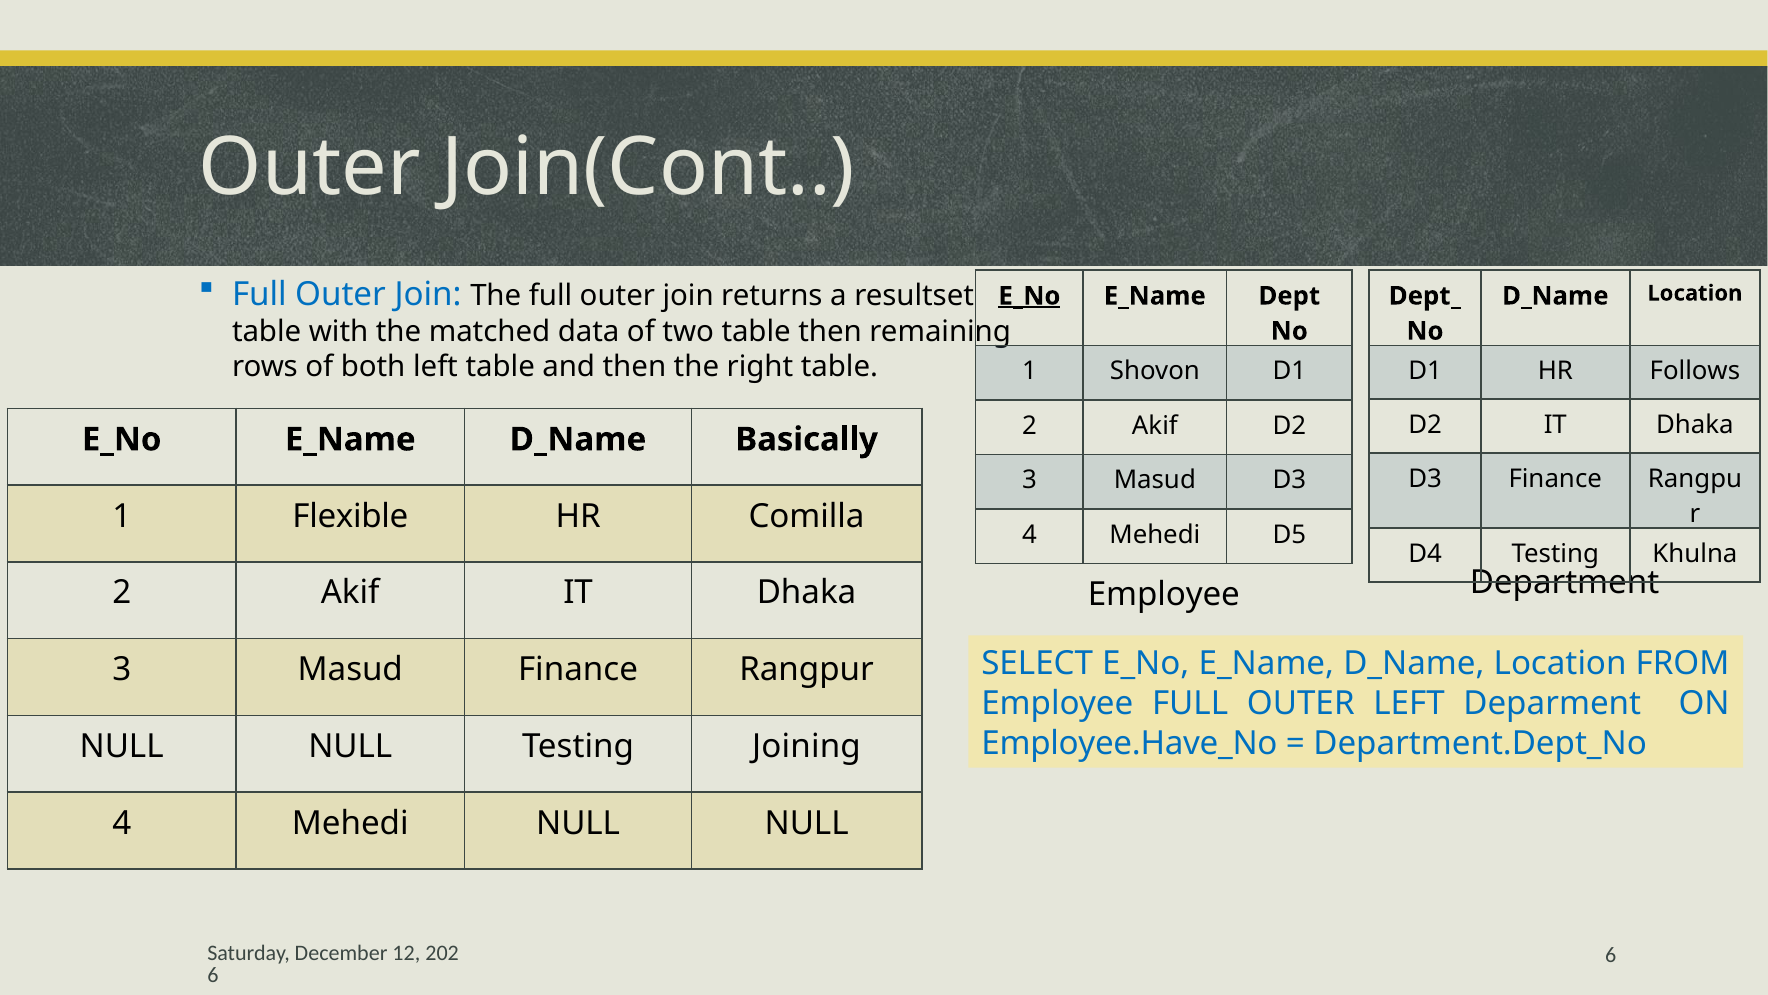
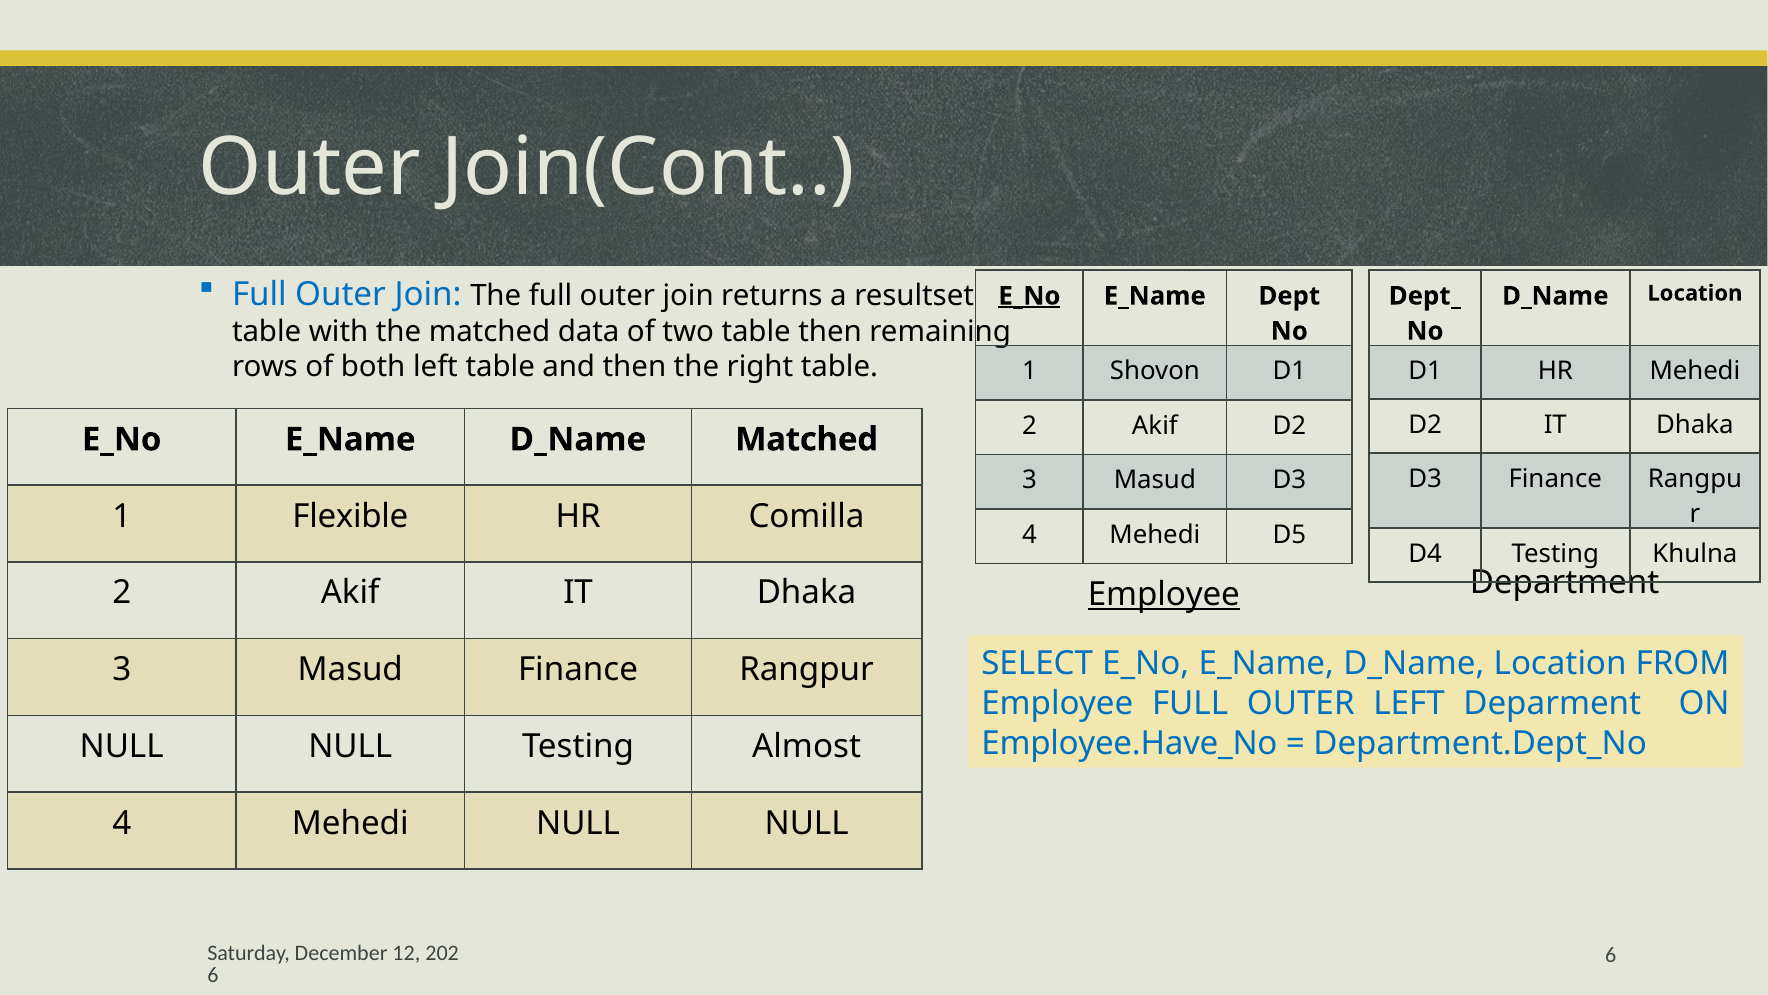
HR Follows: Follows -> Mehedi
D_Name Basically: Basically -> Matched
Employee at (1164, 595) underline: none -> present
Joining: Joining -> Almost
